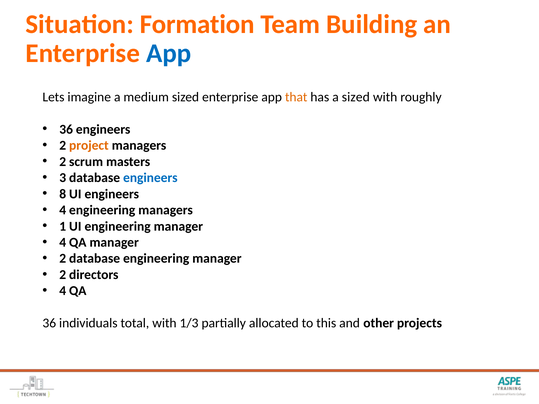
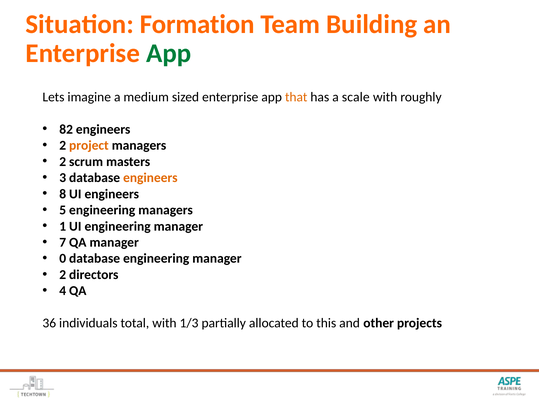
App at (169, 53) colour: blue -> green
a sized: sized -> scale
36 at (66, 129): 36 -> 82
engineers at (150, 178) colour: blue -> orange
4 at (63, 210): 4 -> 5
4 at (63, 243): 4 -> 7
2 at (63, 259): 2 -> 0
